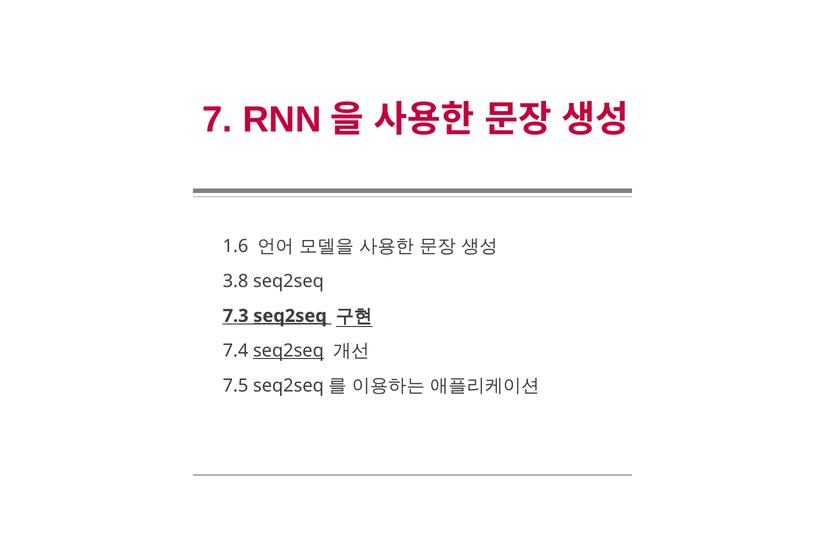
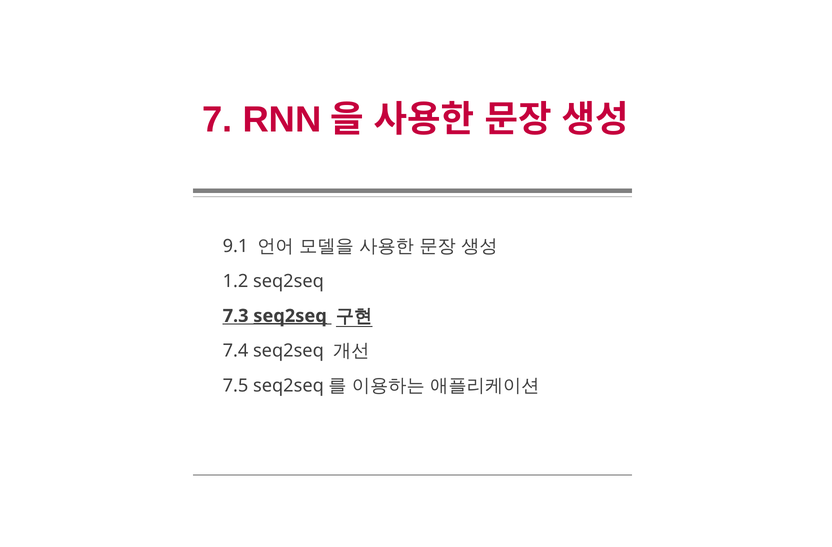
1.6: 1.6 -> 9.1
3.8: 3.8 -> 1.2
seq2seq at (288, 350) underline: present -> none
